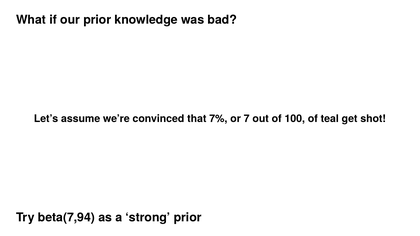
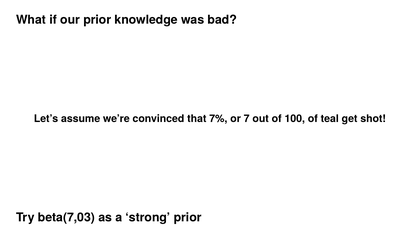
beta(7,94: beta(7,94 -> beta(7,03
